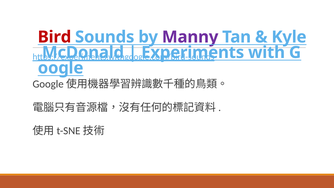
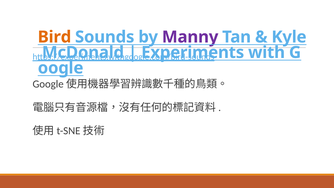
Bird colour: red -> orange
